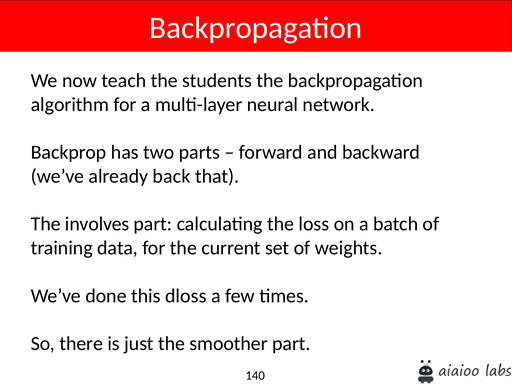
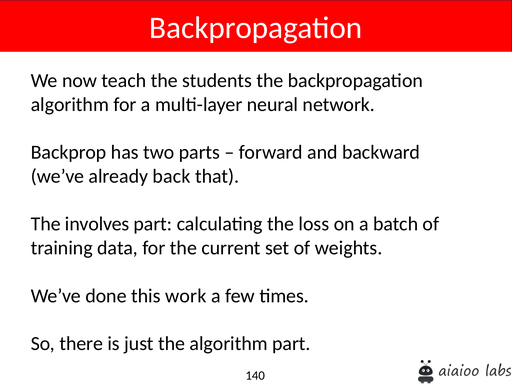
dloss: dloss -> work
the smoother: smoother -> algorithm
